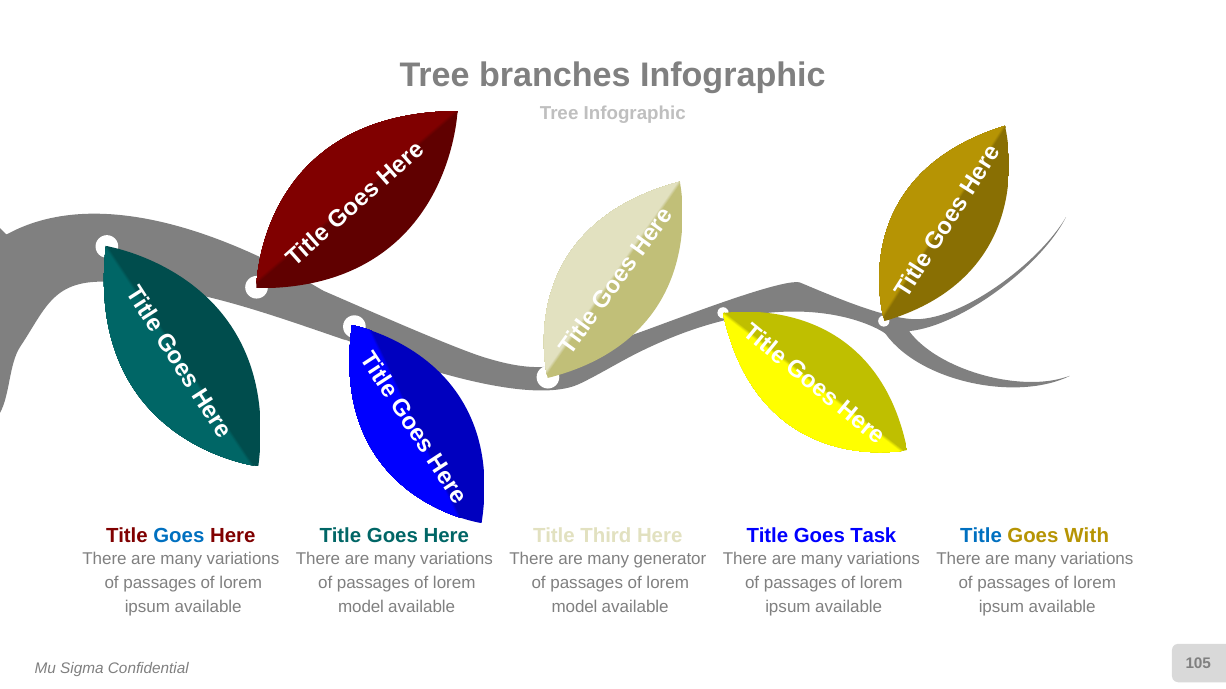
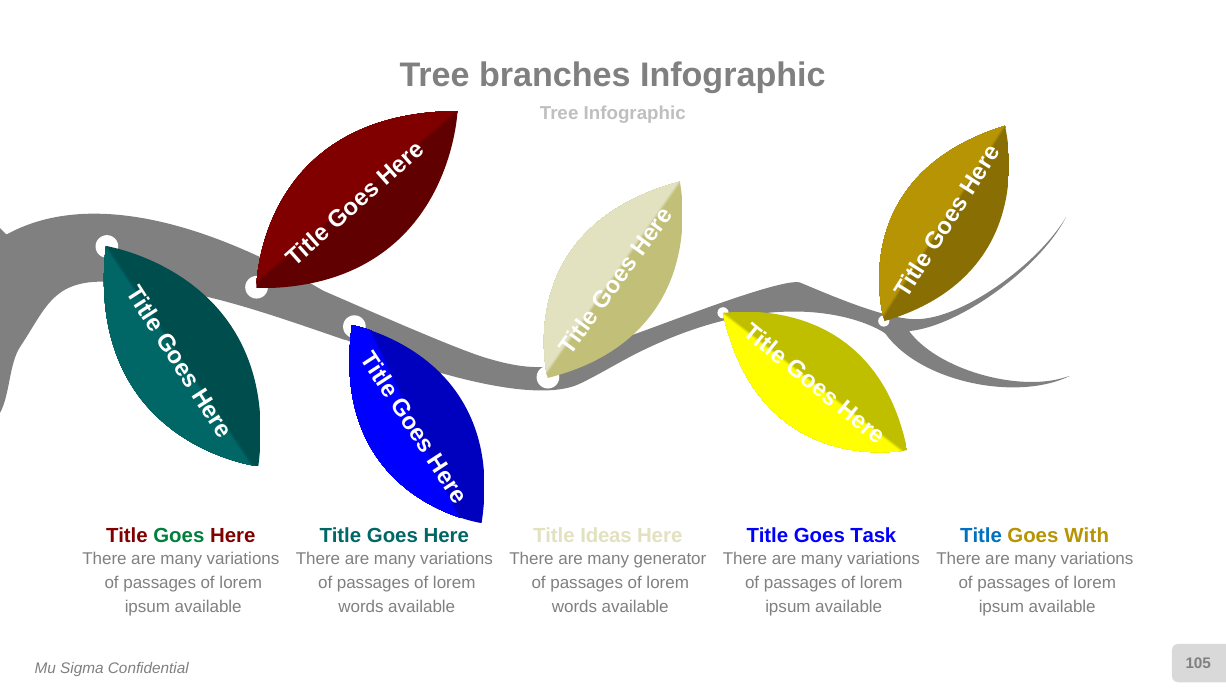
Goes at (179, 536) colour: blue -> green
Third: Third -> Ideas
model at (361, 608): model -> words
model at (575, 608): model -> words
